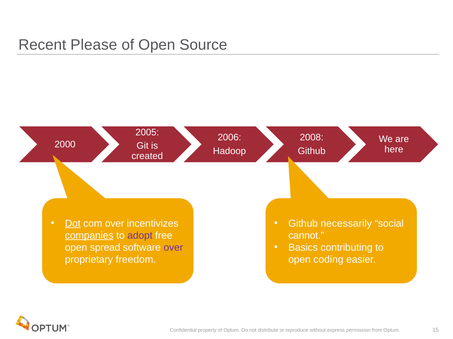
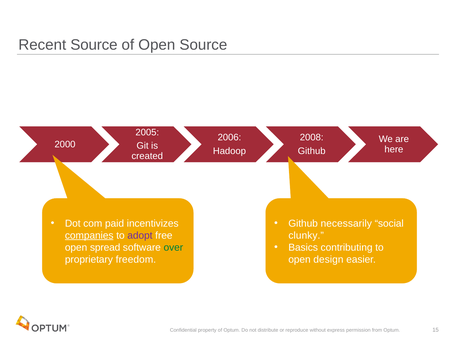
Recent Please: Please -> Source
Dot underline: present -> none
com over: over -> paid
cannot: cannot -> clunky
over at (173, 248) colour: purple -> green
coding: coding -> design
